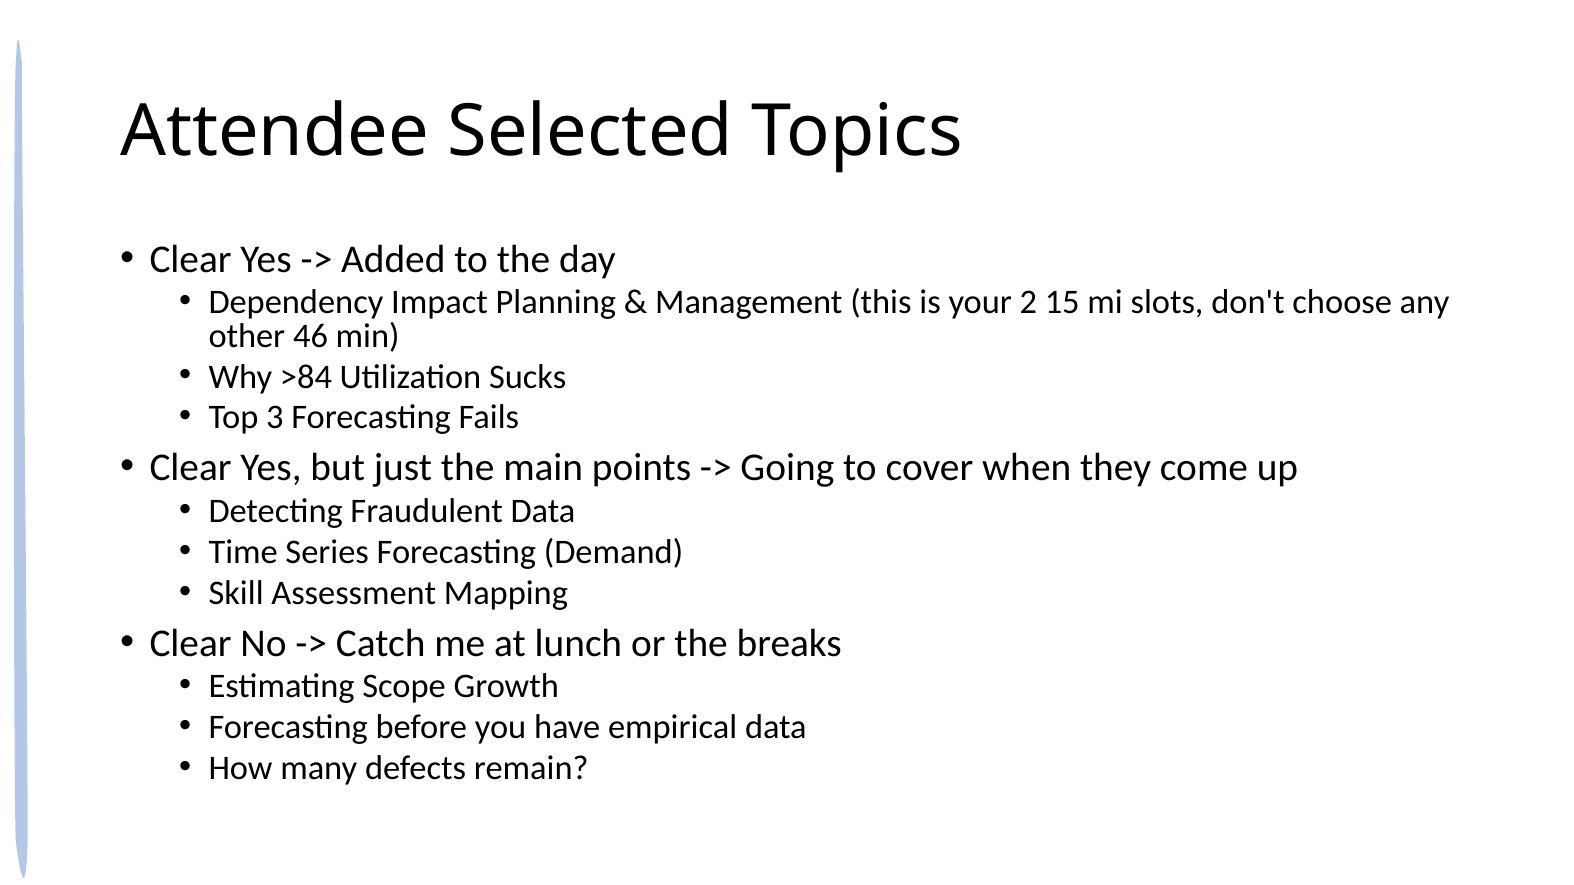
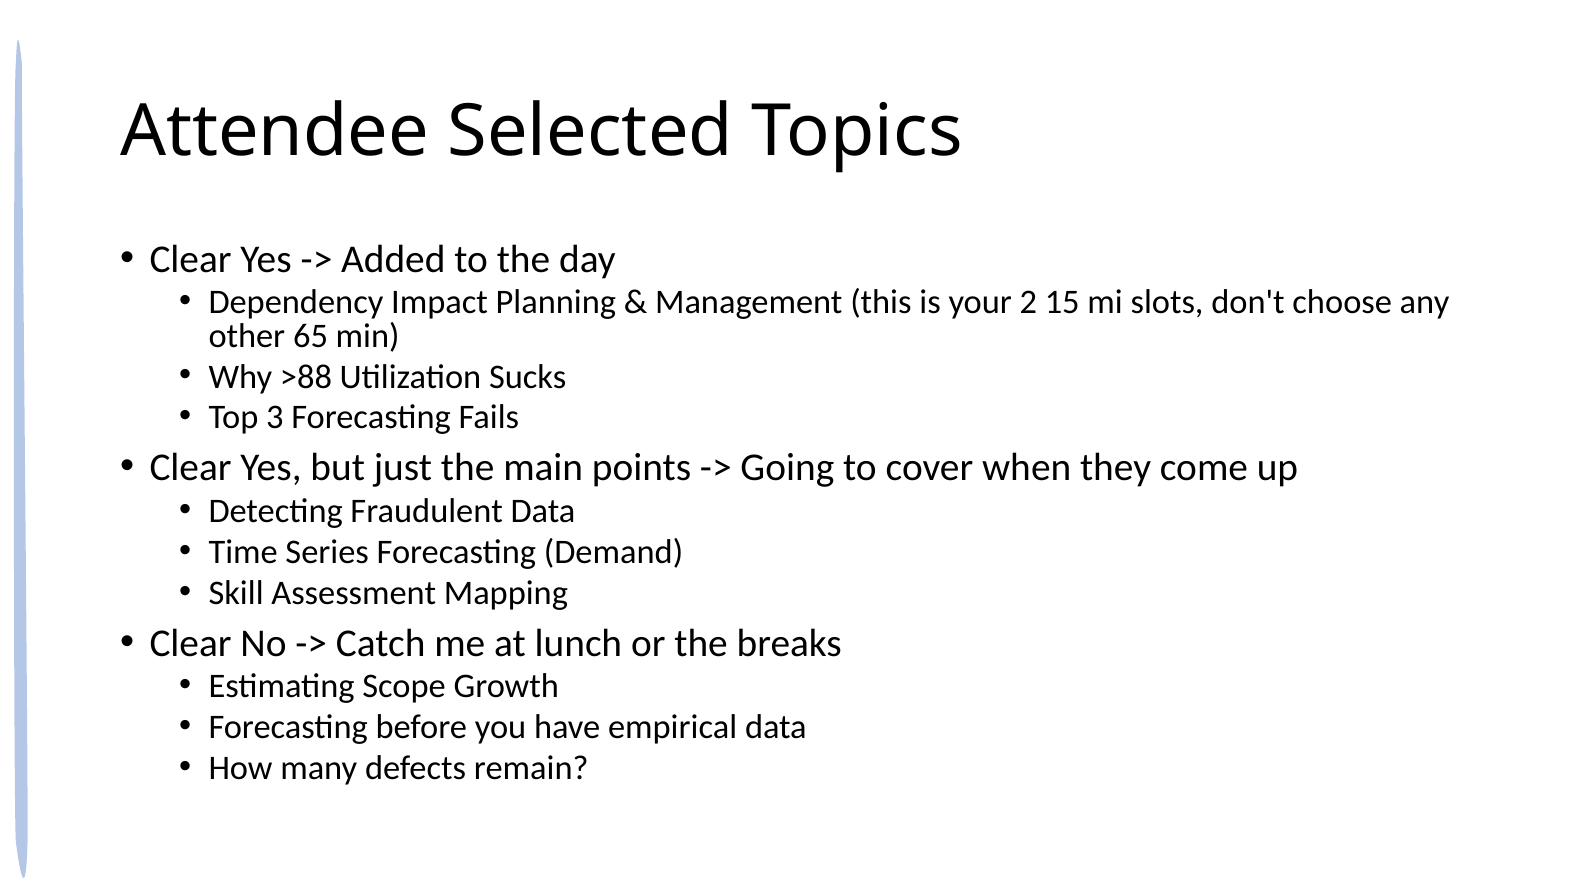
46: 46 -> 65
>84: >84 -> >88
